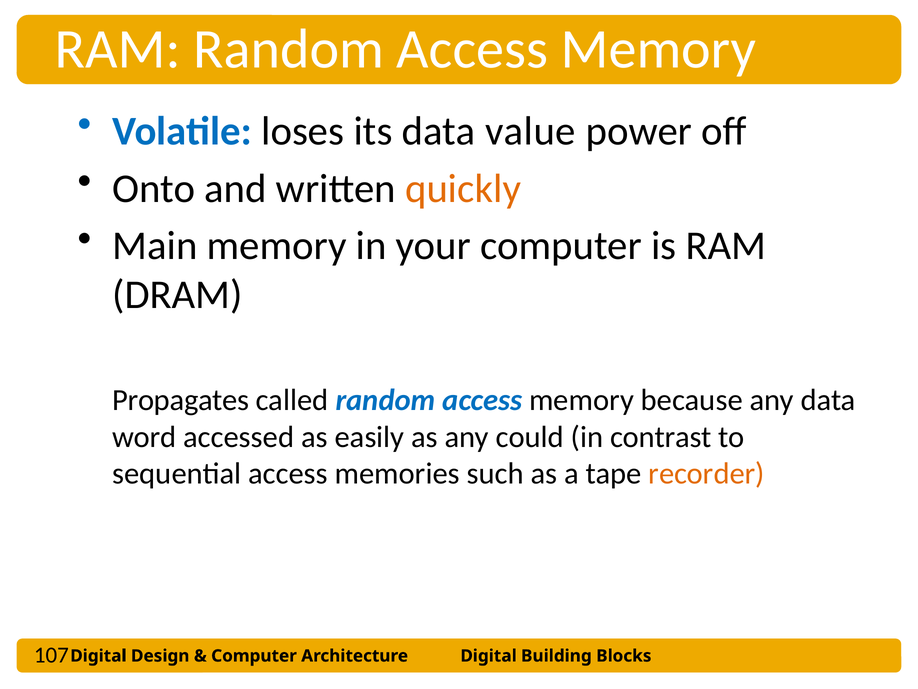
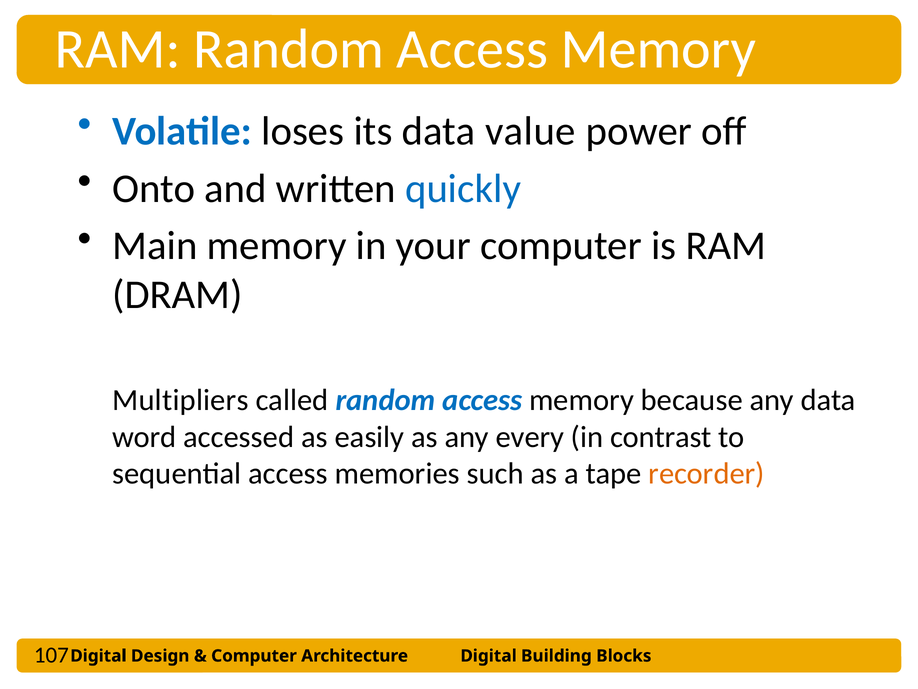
quickly colour: orange -> blue
Propagates: Propagates -> Multipliers
could: could -> every
